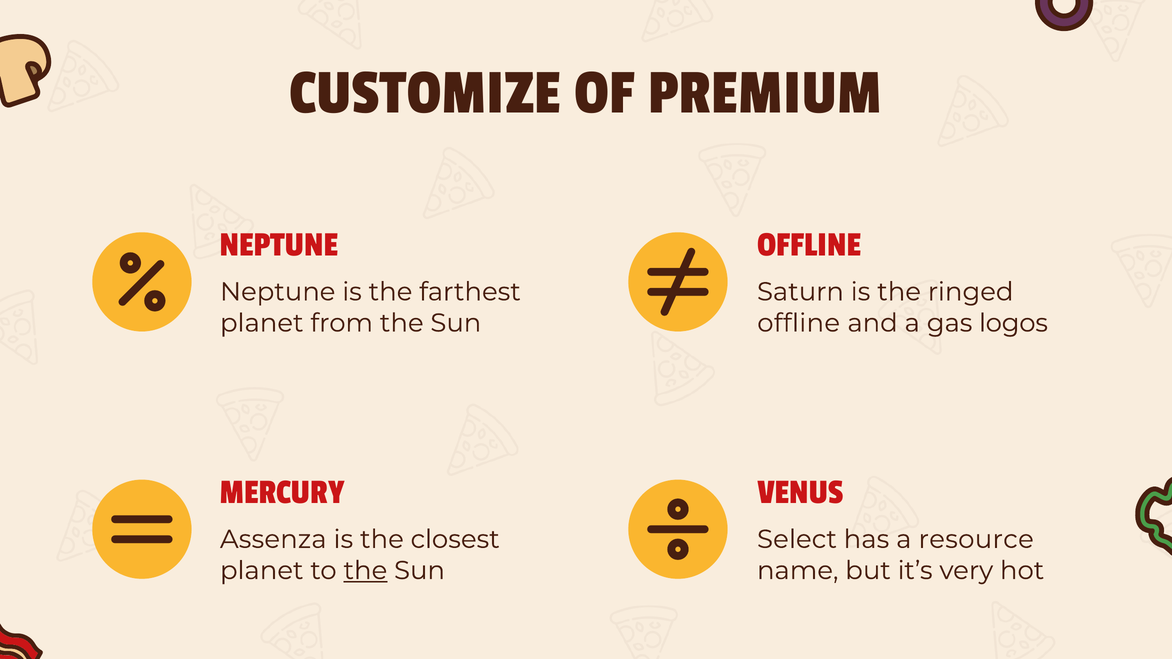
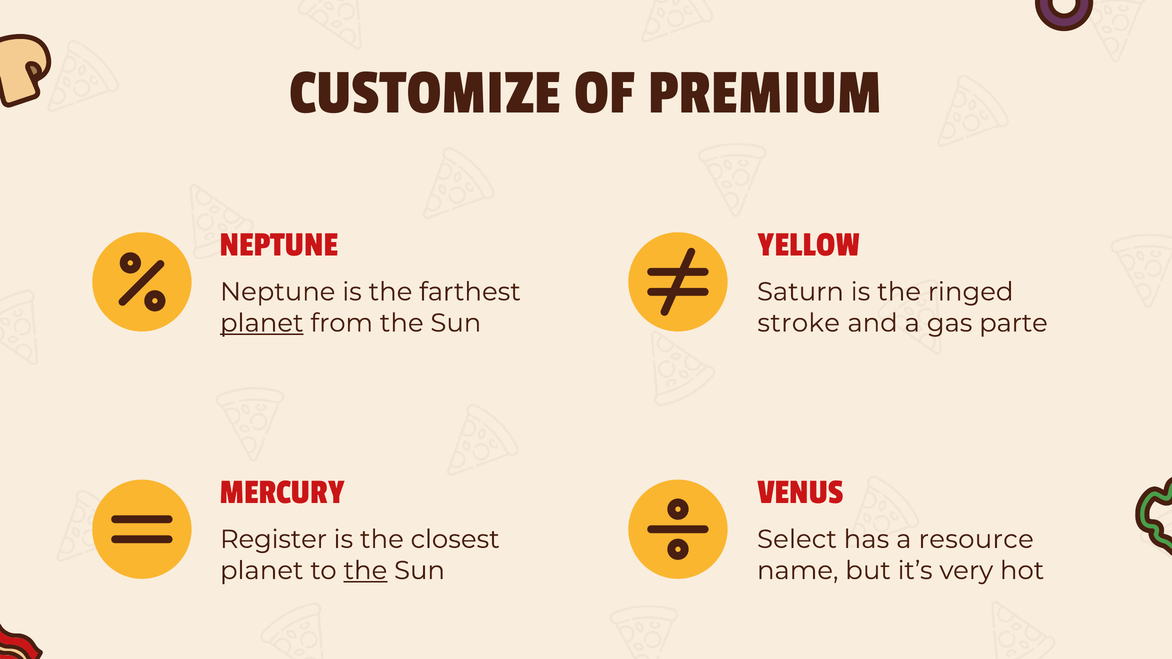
OFFLINE at (809, 244): OFFLINE -> YELLOW
planet at (262, 323) underline: none -> present
offline at (799, 323): offline -> stroke
logos: logos -> parte
Assenza: Assenza -> Register
